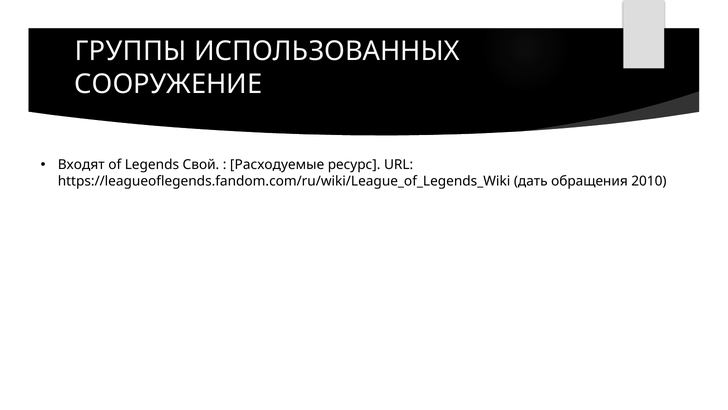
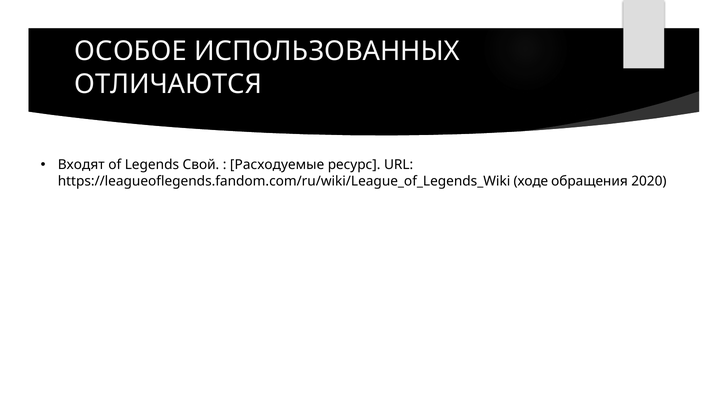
ГРУППЫ: ГРУППЫ -> ОСОБОЕ
СООРУЖЕНИЕ: СООРУЖЕНИЕ -> ОТЛИЧАЮТСЯ
дать: дать -> ходе
2010: 2010 -> 2020
